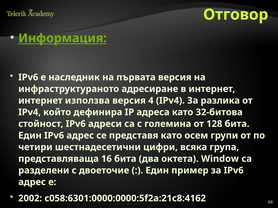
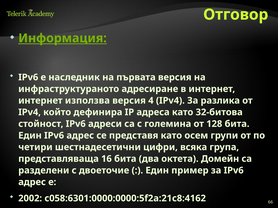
Window: Window -> Домейн
